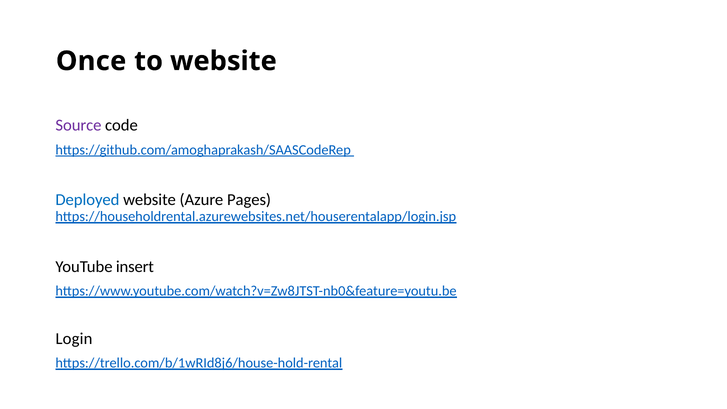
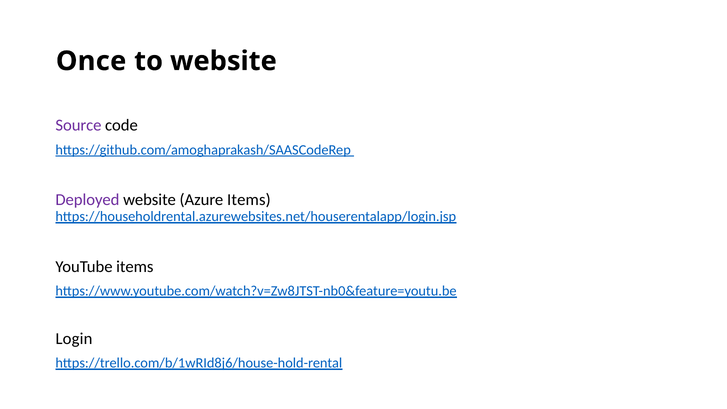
Deployed colour: blue -> purple
Azure Pages: Pages -> Items
YouTube insert: insert -> items
